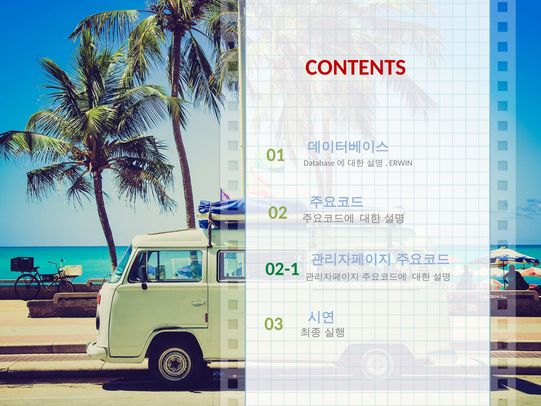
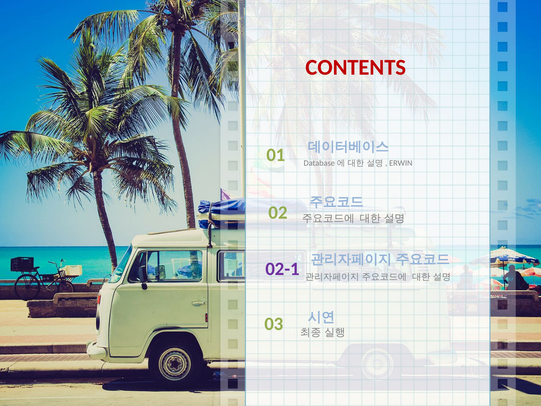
02-1 colour: green -> purple
